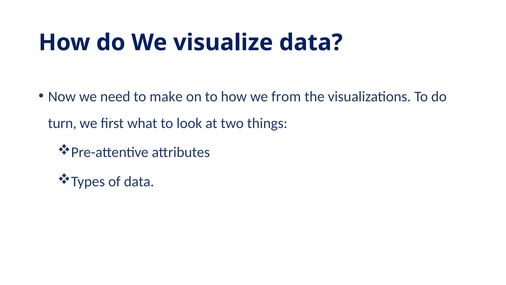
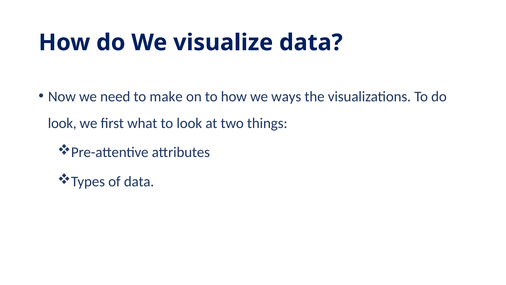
from: from -> ways
turn at (62, 123): turn -> look
